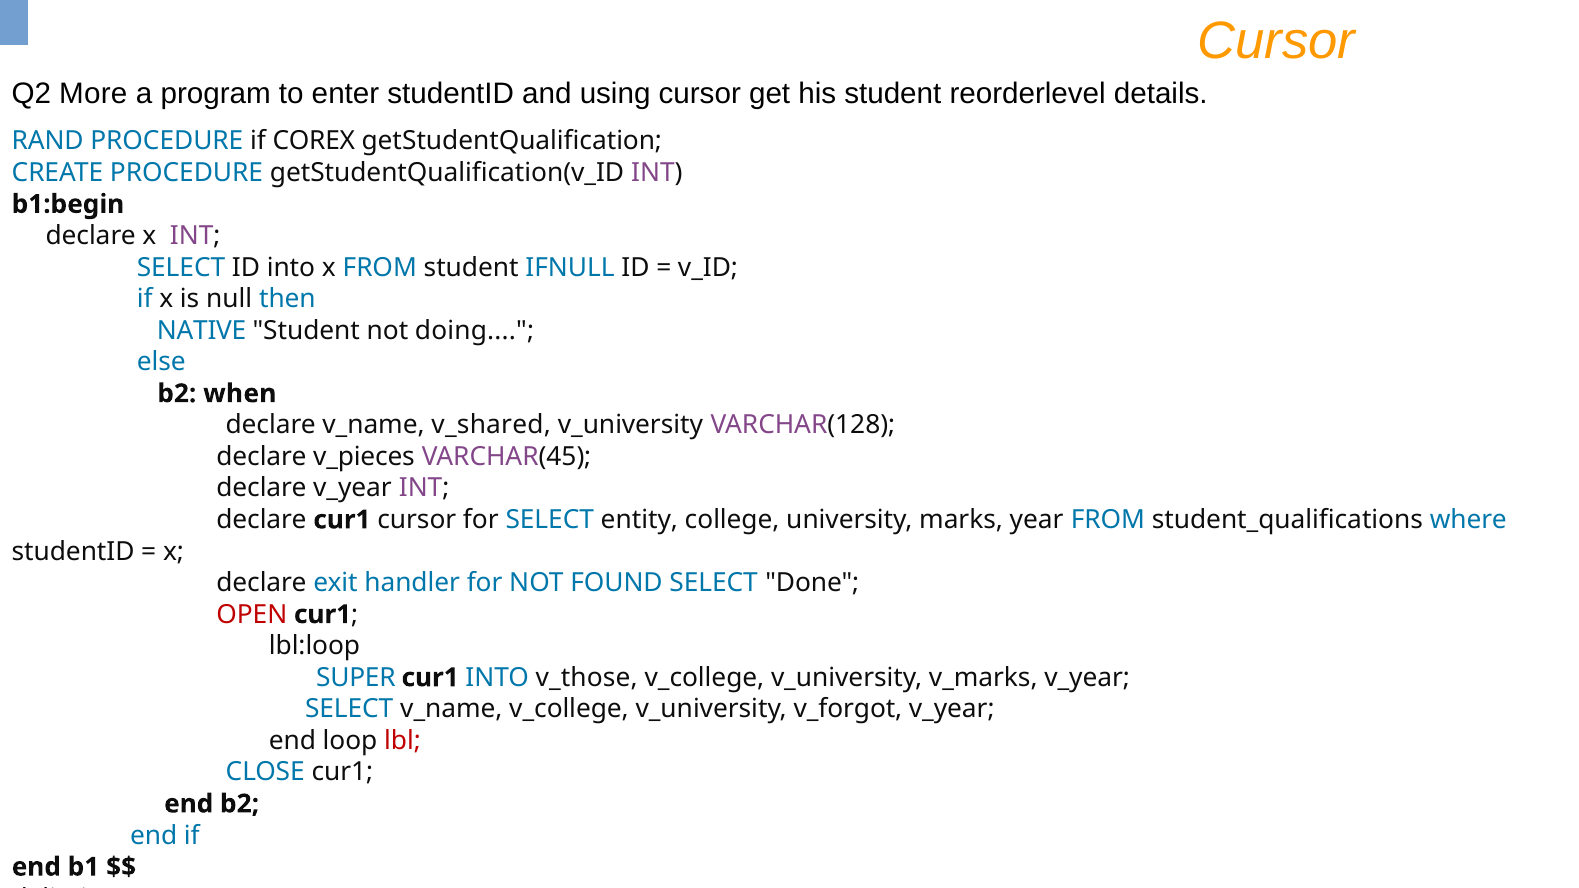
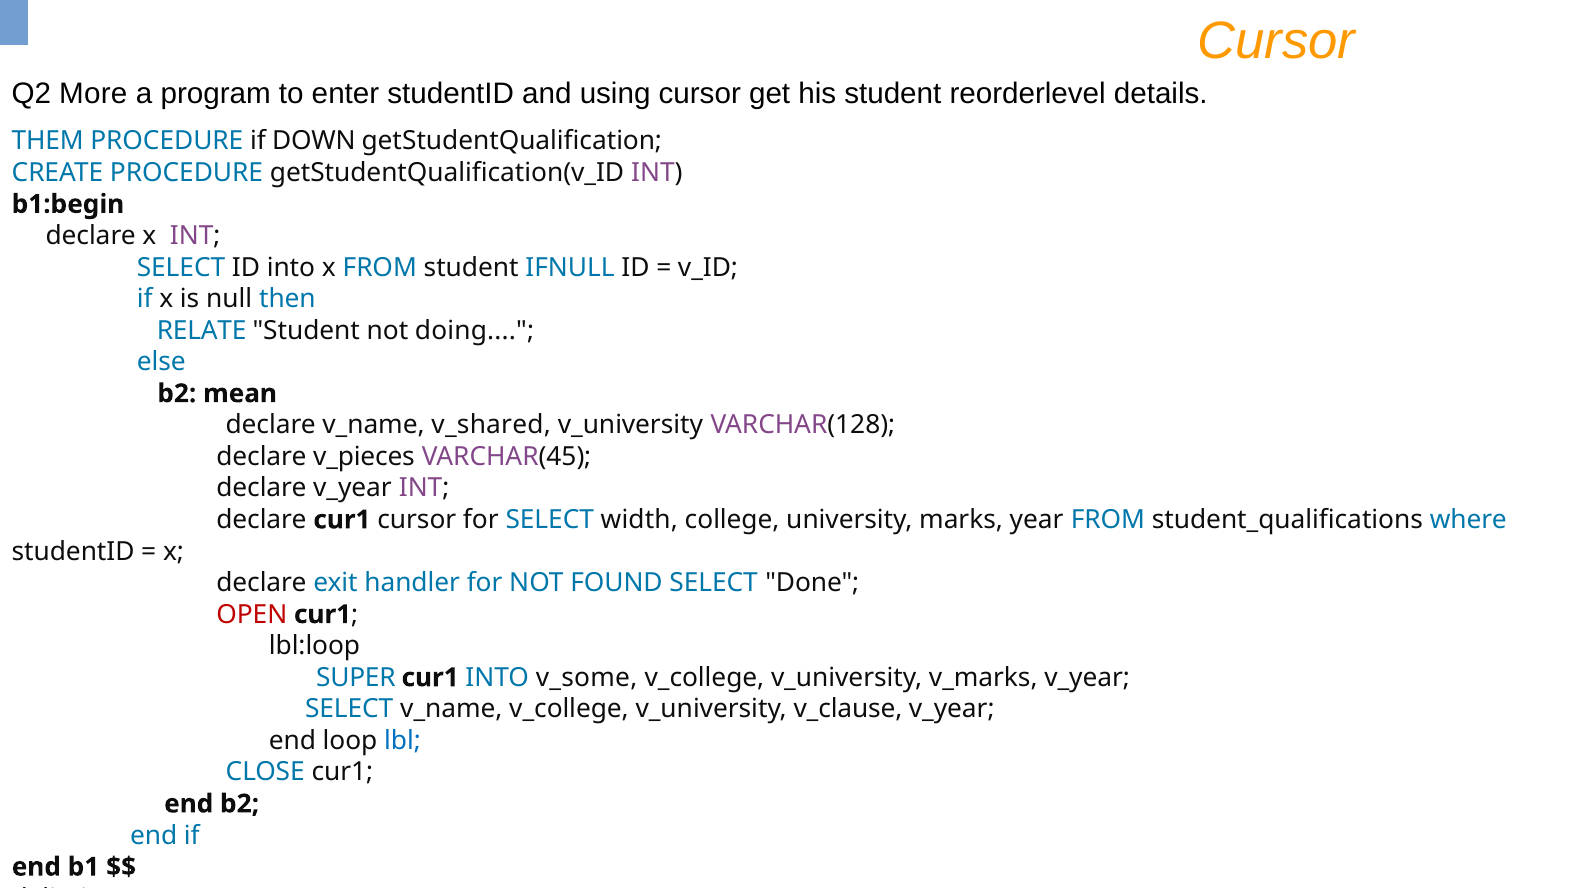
RAND: RAND -> THEM
COREX: COREX -> DOWN
NATIVE: NATIVE -> RELATE
when: when -> mean
entity: entity -> width
v_those: v_those -> v_some
v_forgot: v_forgot -> v_clause
lbl colour: red -> blue
